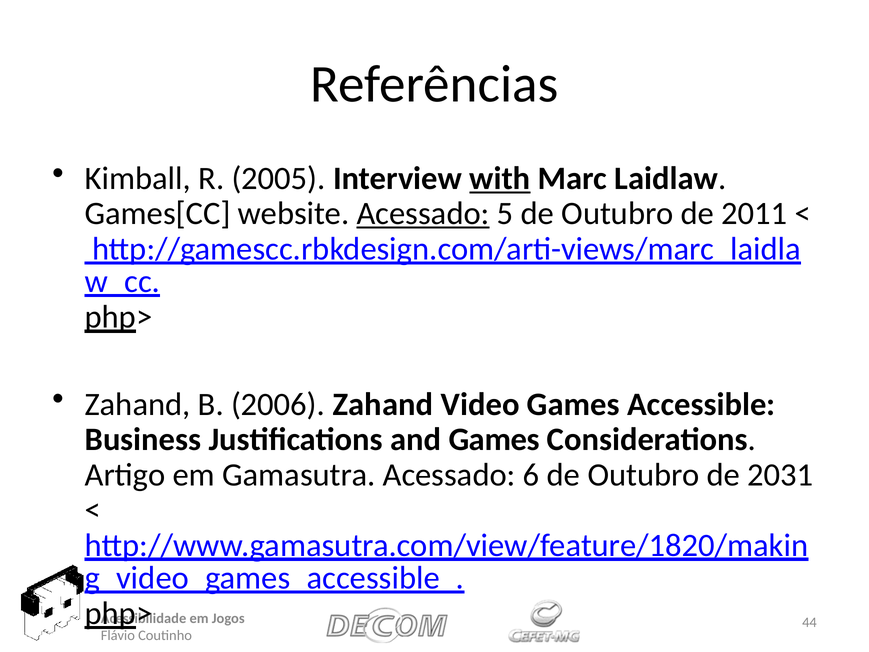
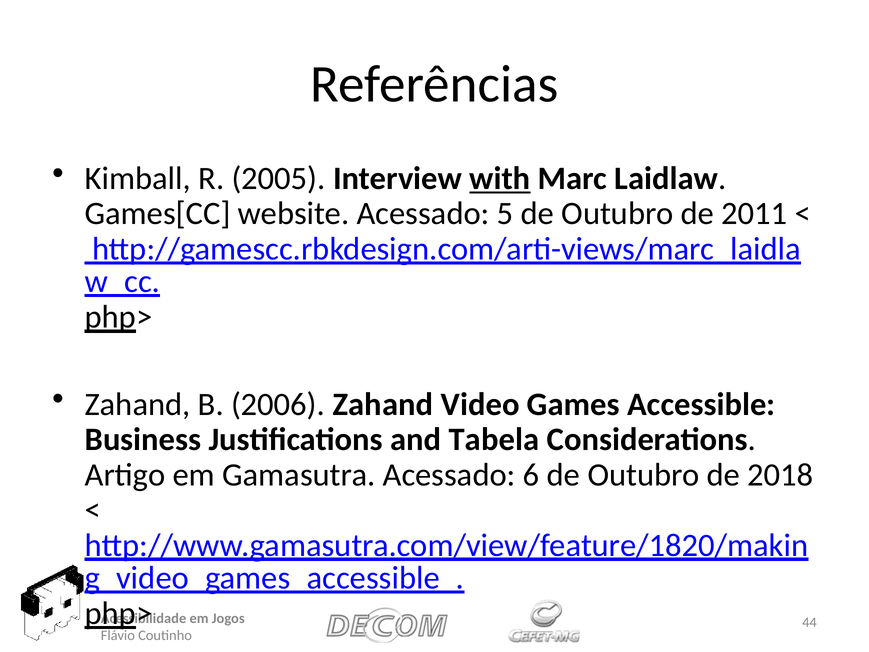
Acessado at (423, 214) underline: present -> none
and Games: Games -> Tabela
2031: 2031 -> 2018
